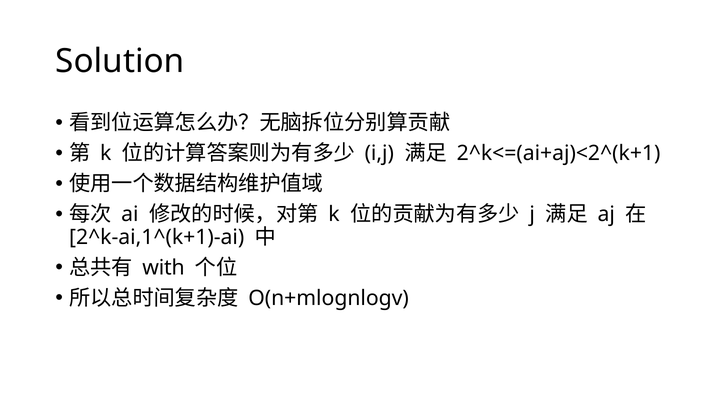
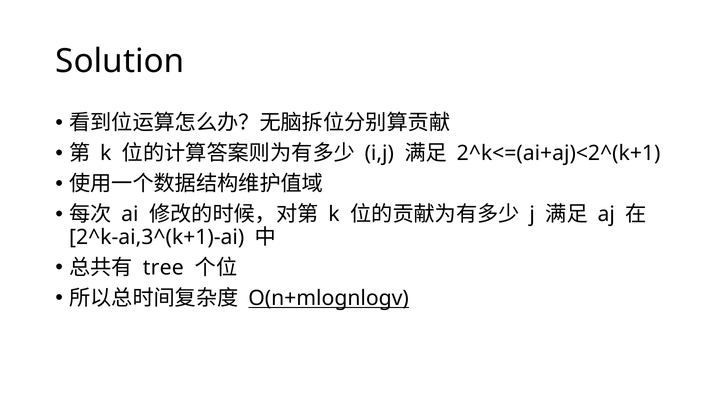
2^k-ai,1^(k+1)-ai: 2^k-ai,1^(k+1)-ai -> 2^k-ai,3^(k+1)-ai
with: with -> tree
O(n+mlognlogv underline: none -> present
